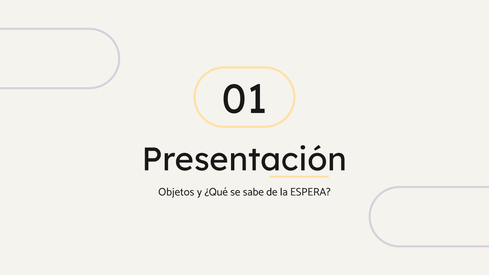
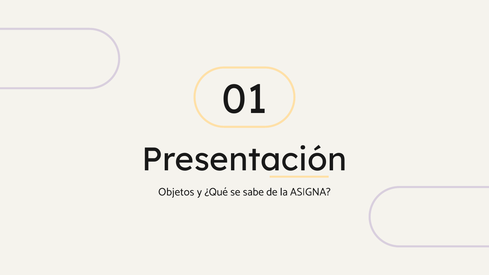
ESPERA: ESPERA -> ASIGNA
